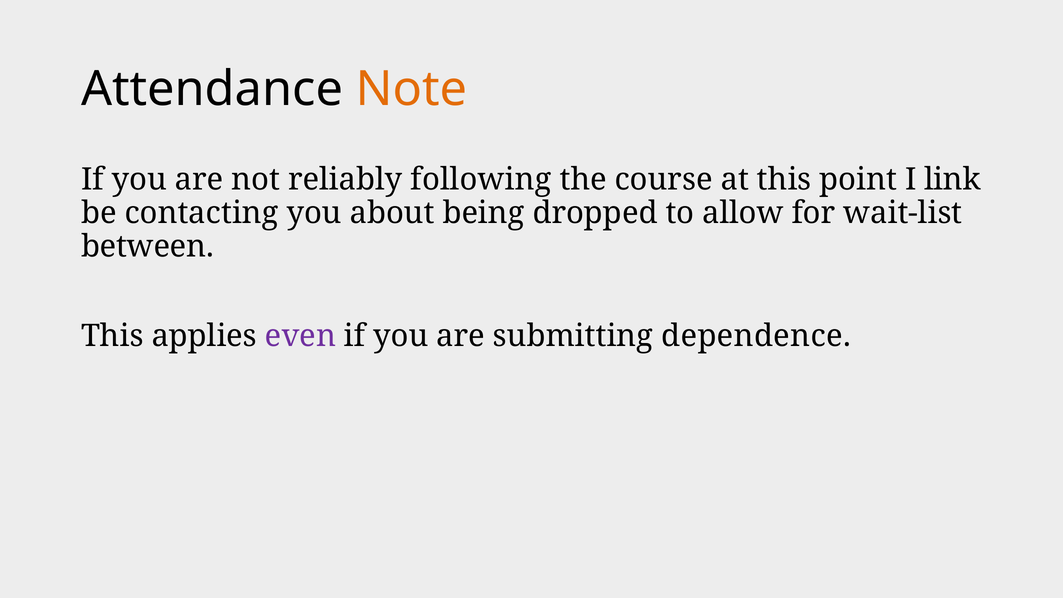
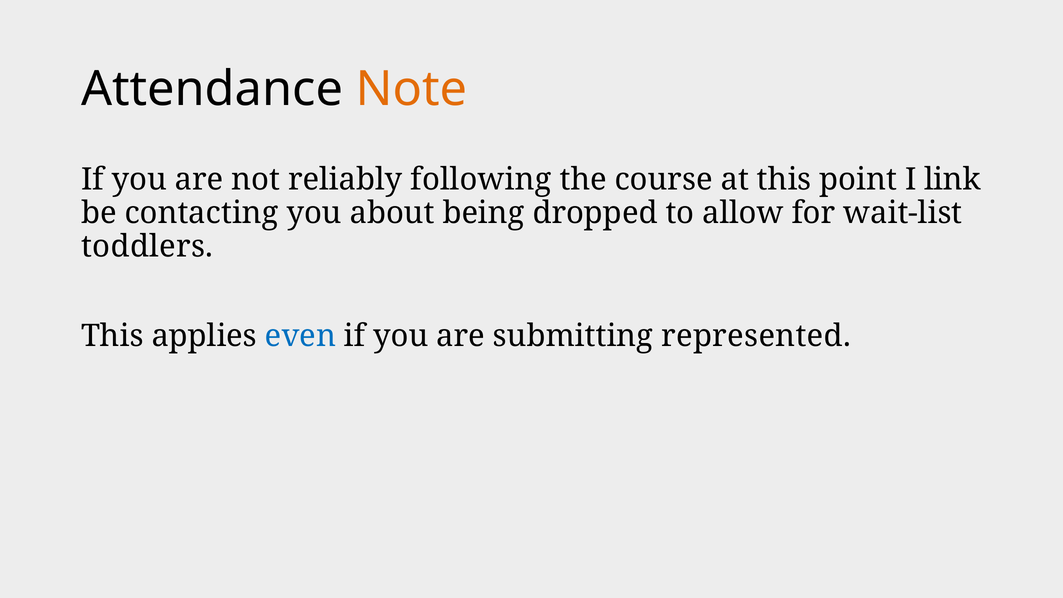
between: between -> toddlers
even colour: purple -> blue
dependence: dependence -> represented
